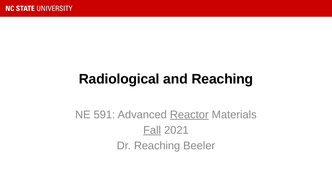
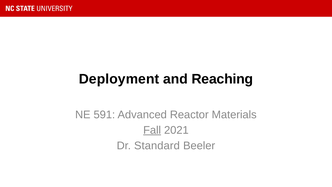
Radiological: Radiological -> Deployment
Reactor underline: present -> none
Dr Reaching: Reaching -> Standard
